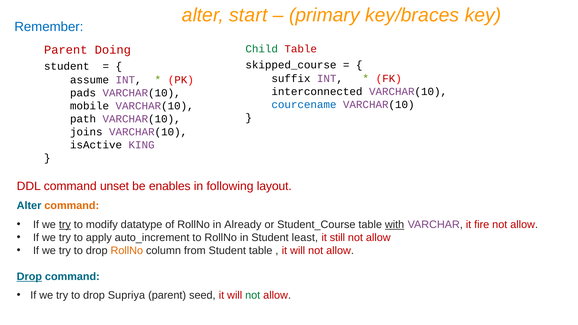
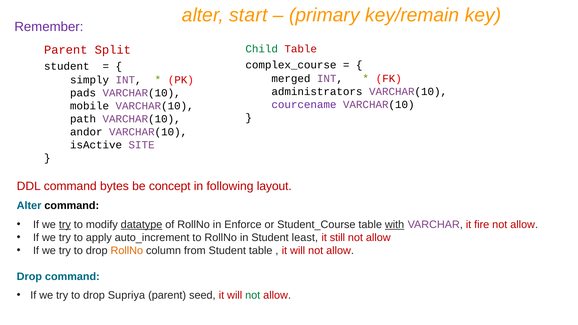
key/braces: key/braces -> key/remain
Remember colour: blue -> purple
Doing: Doing -> Split
skipped_course: skipped_course -> complex_course
suffix: suffix -> merged
assume: assume -> simply
interconnected: interconnected -> administrators
courcename colour: blue -> purple
joins: joins -> andor
KING: KING -> SITE
unset: unset -> bytes
enables: enables -> concept
command at (72, 206) colour: orange -> black
datatype underline: none -> present
Already: Already -> Enforce
Drop at (29, 277) underline: present -> none
